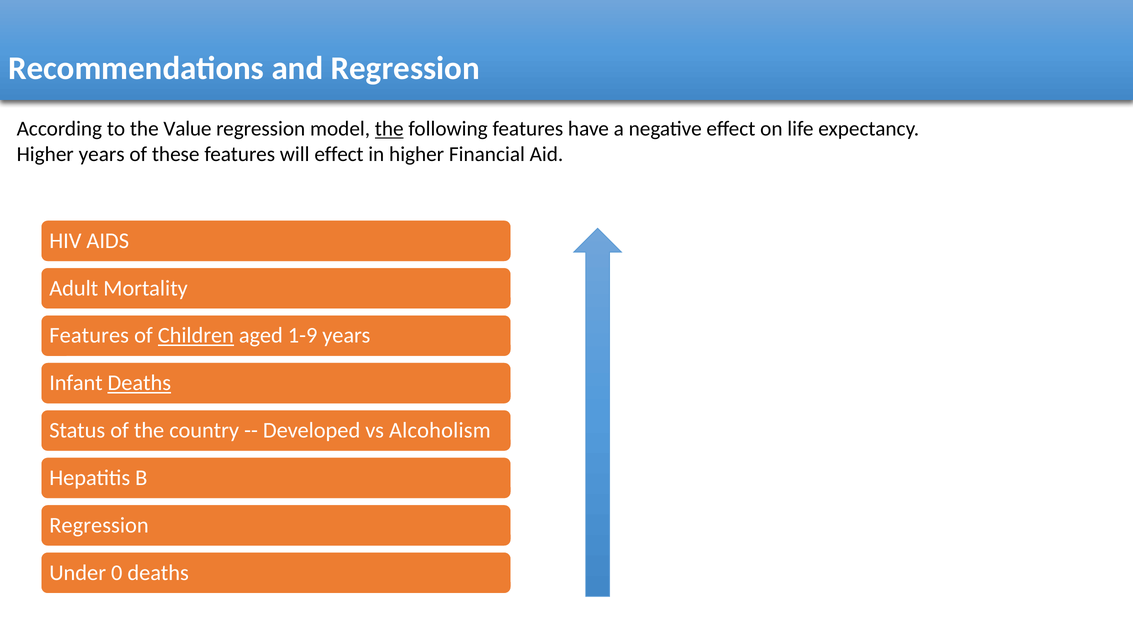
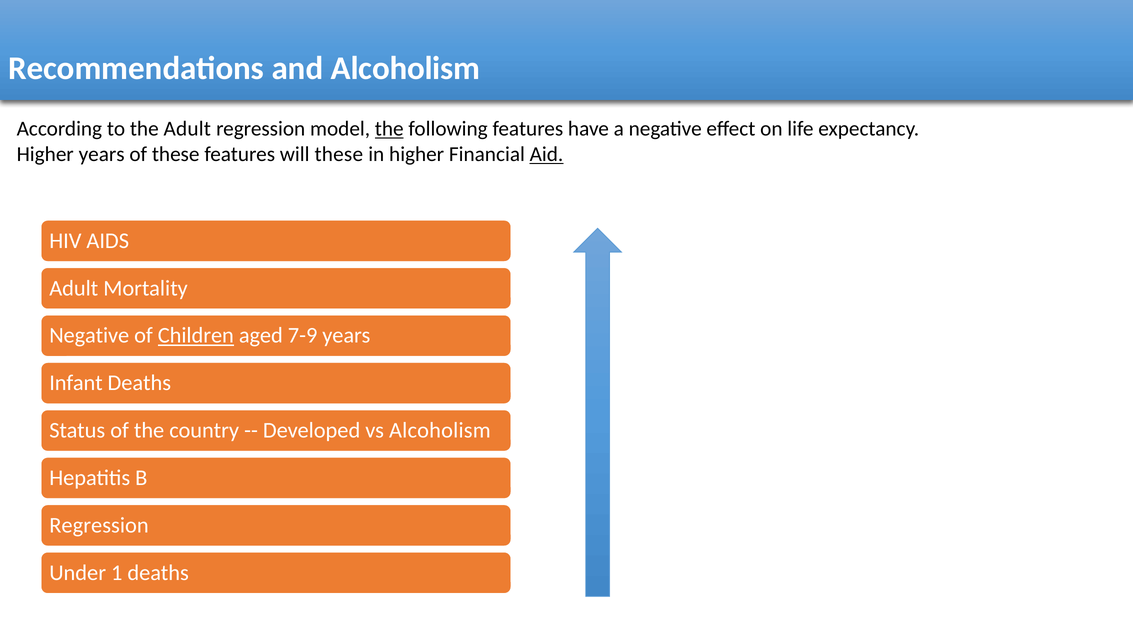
and Regression: Regression -> Alcoholism
the Value: Value -> Adult
will effect: effect -> these
Aid underline: none -> present
Features at (89, 336): Features -> Negative
1-9: 1-9 -> 7-9
Deaths at (139, 383) underline: present -> none
0: 0 -> 1
